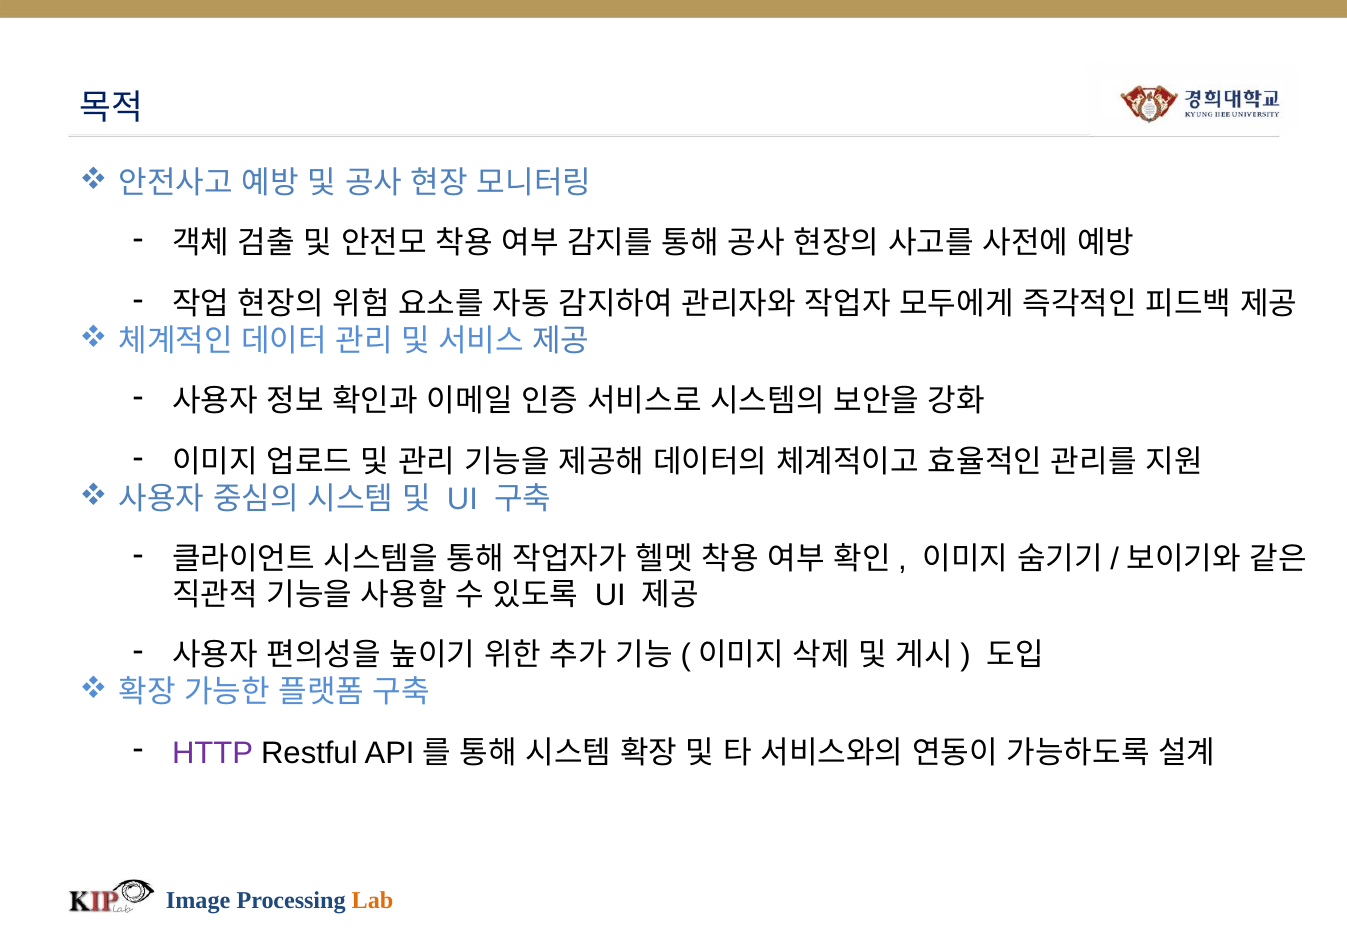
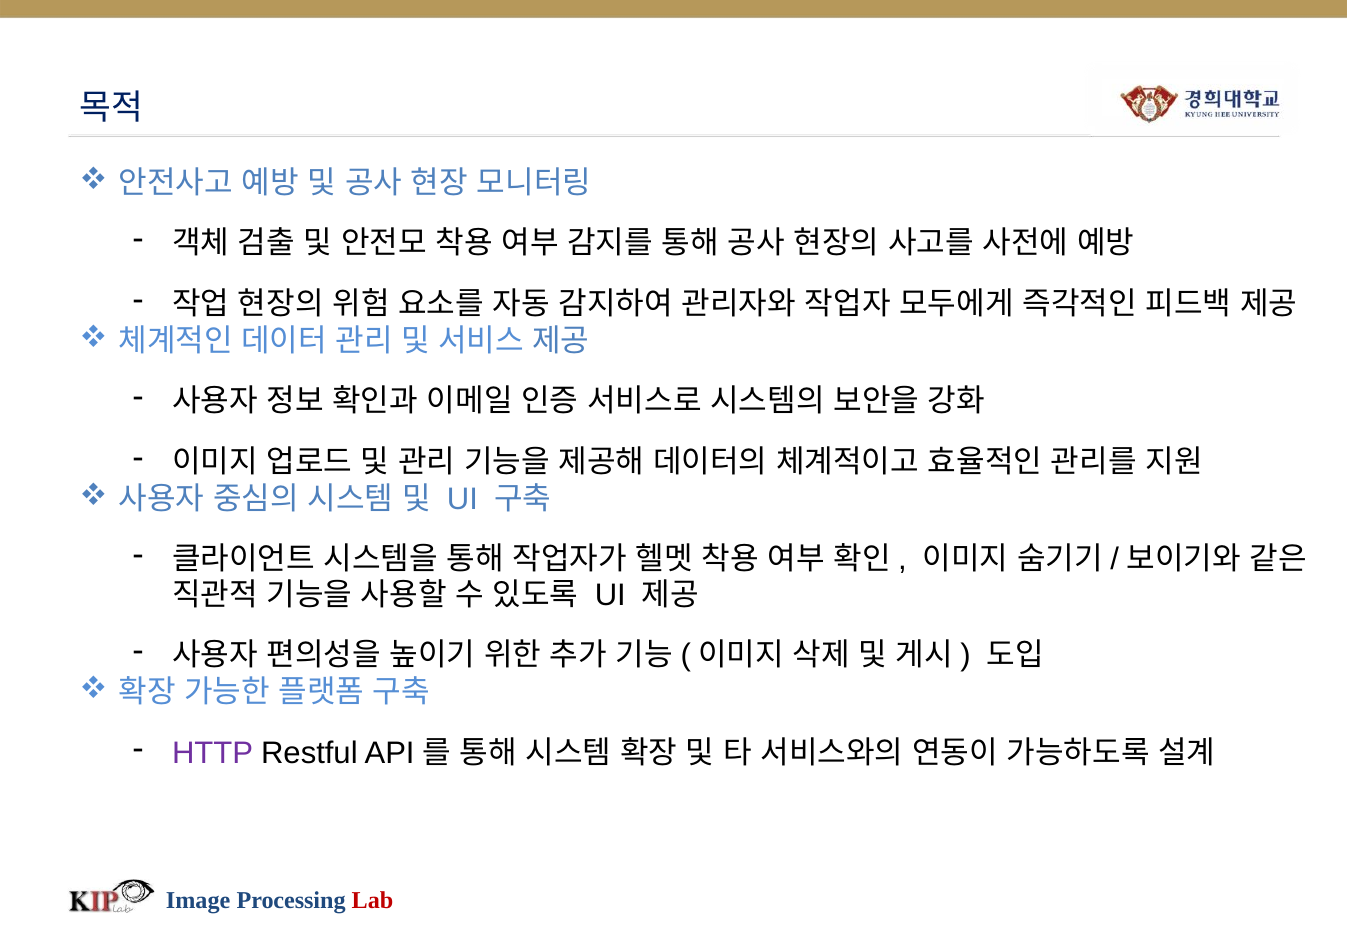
Lab colour: orange -> red
